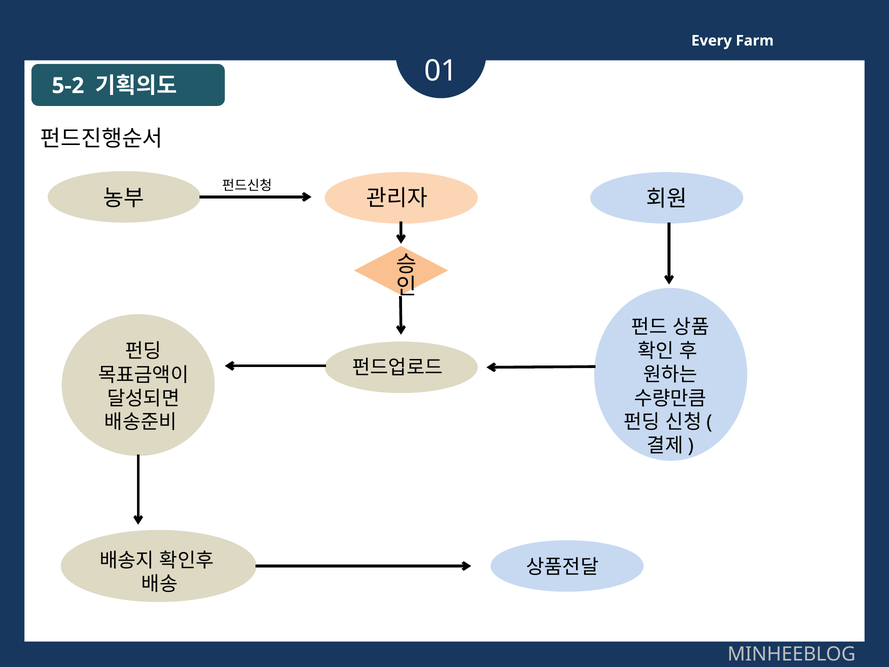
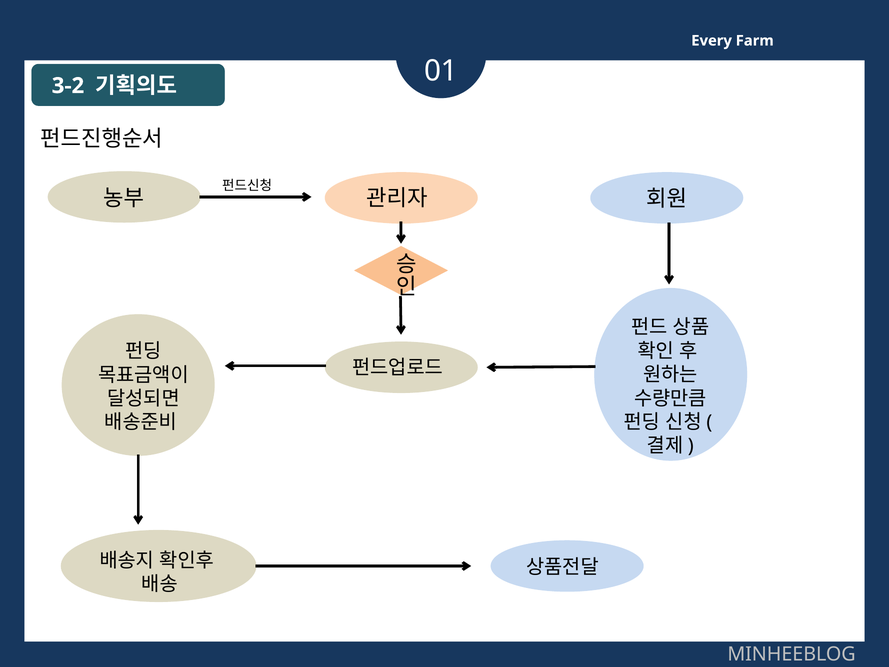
5-2: 5-2 -> 3-2
